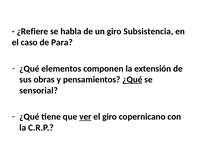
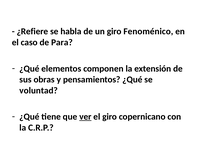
Subsistencia: Subsistencia -> Fenoménico
¿Qué at (132, 80) underline: present -> none
sensorial: sensorial -> voluntad
